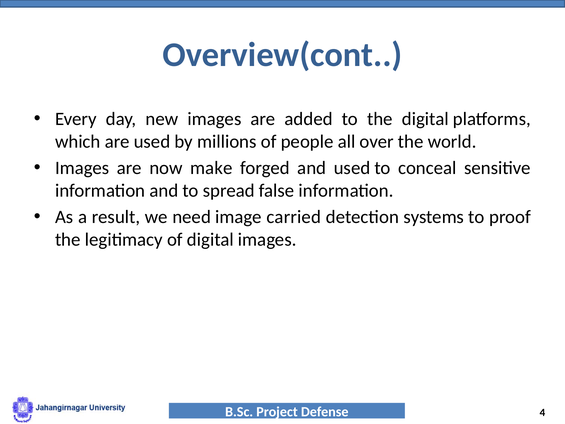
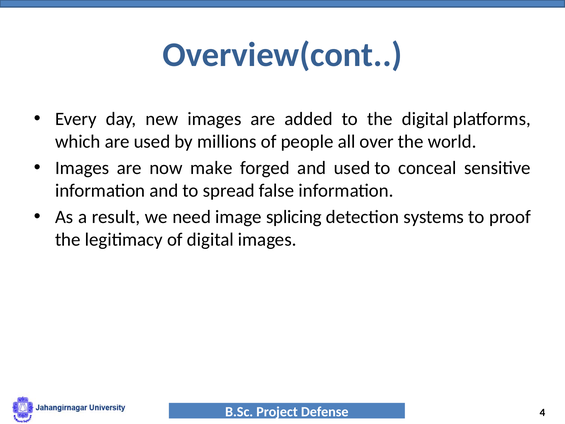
carried: carried -> splicing
